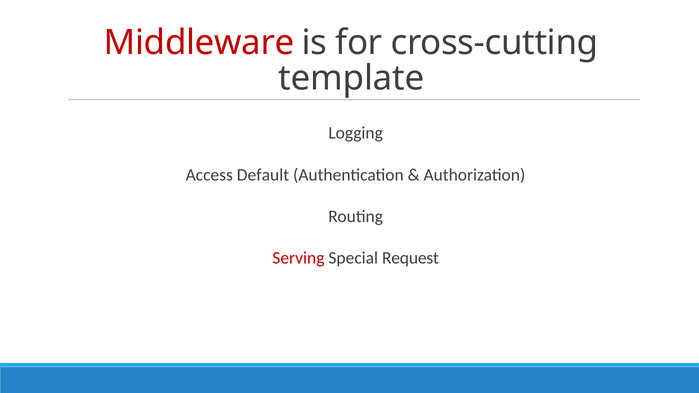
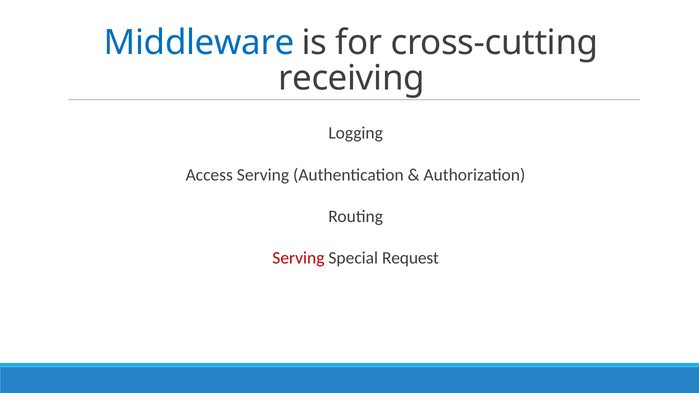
Middleware colour: red -> blue
template: template -> receiving
Access Default: Default -> Serving
